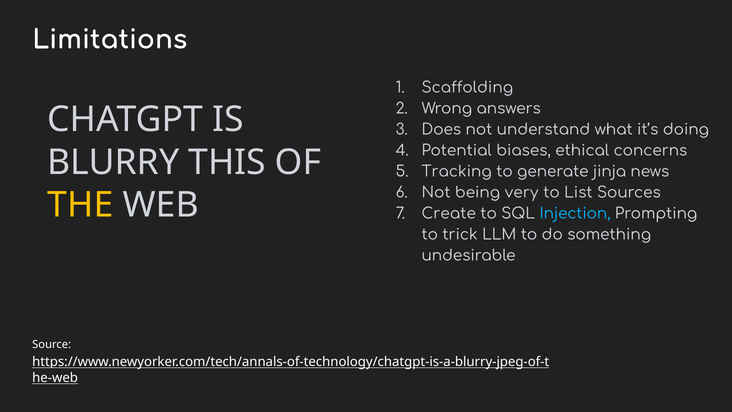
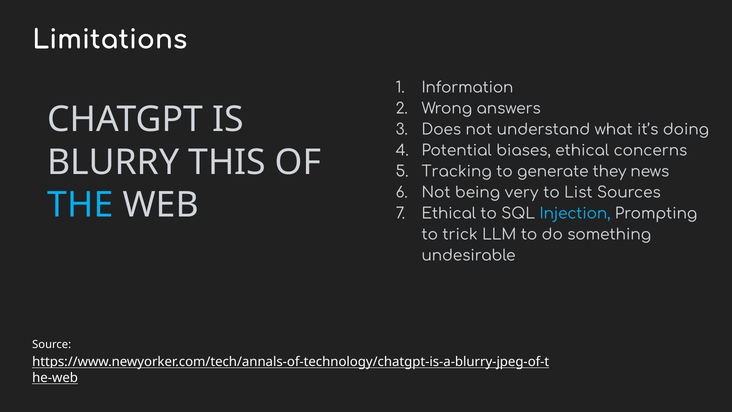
Scaffolding: Scaffolding -> Information
jinja: jinja -> they
THE colour: yellow -> light blue
Create at (449, 214): Create -> Ethical
